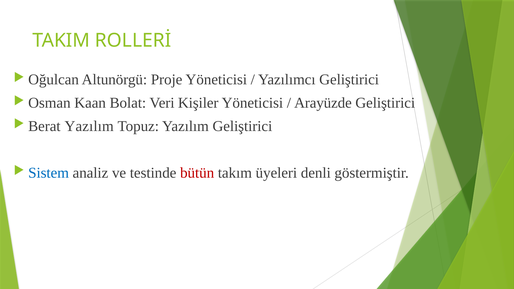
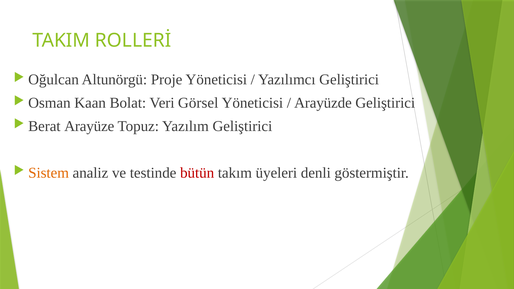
Kişiler: Kişiler -> Görsel
Berat Yazılım: Yazılım -> Arayüze
Sistem colour: blue -> orange
